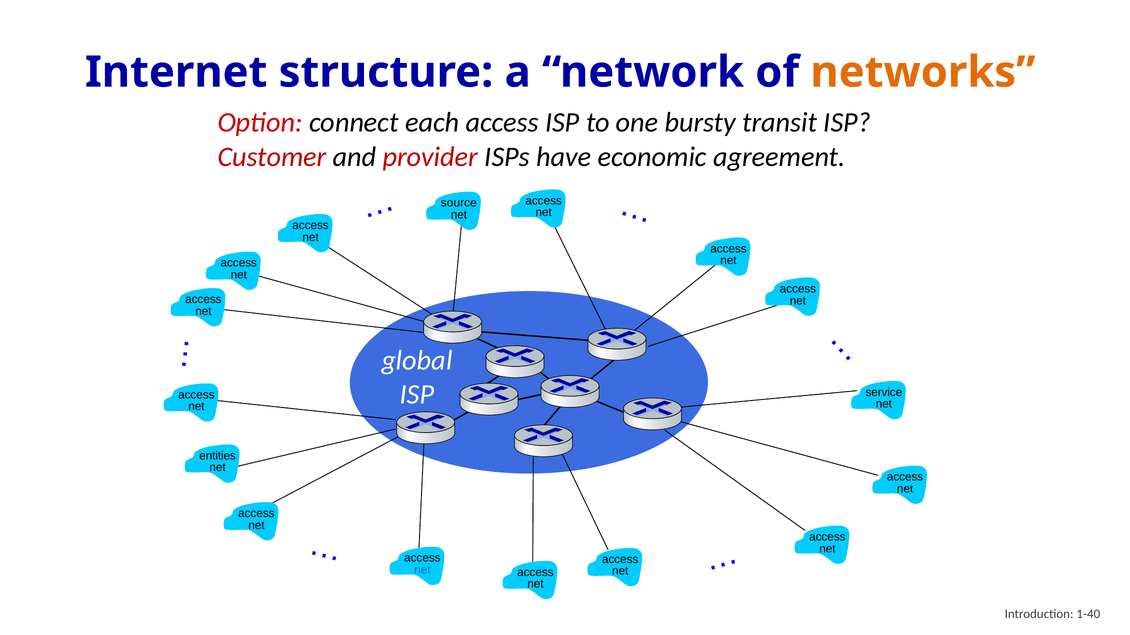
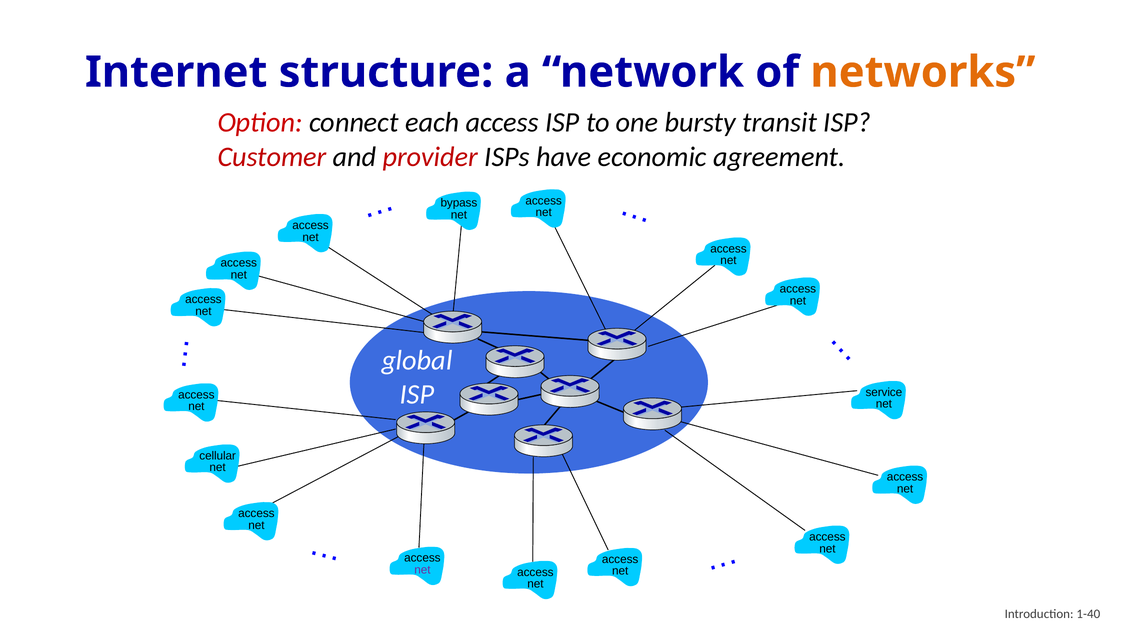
source: source -> bypass
entities: entities -> cellular
net at (422, 570) colour: blue -> purple
